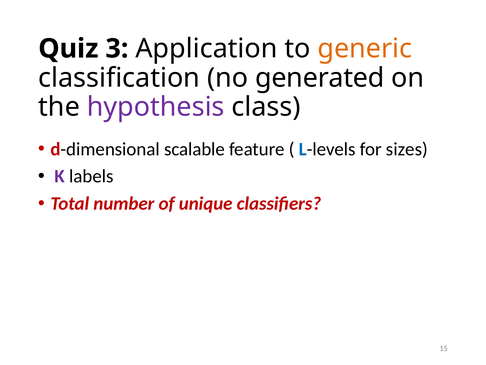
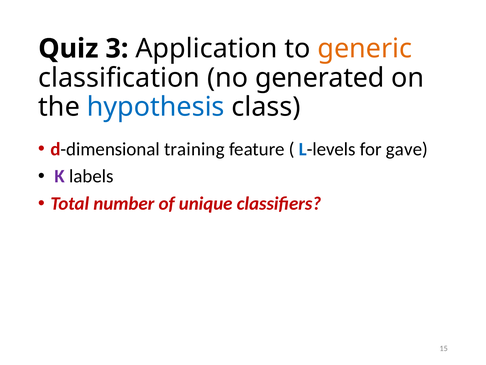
hypothesis colour: purple -> blue
scalable: scalable -> training
sizes: sizes -> gave
